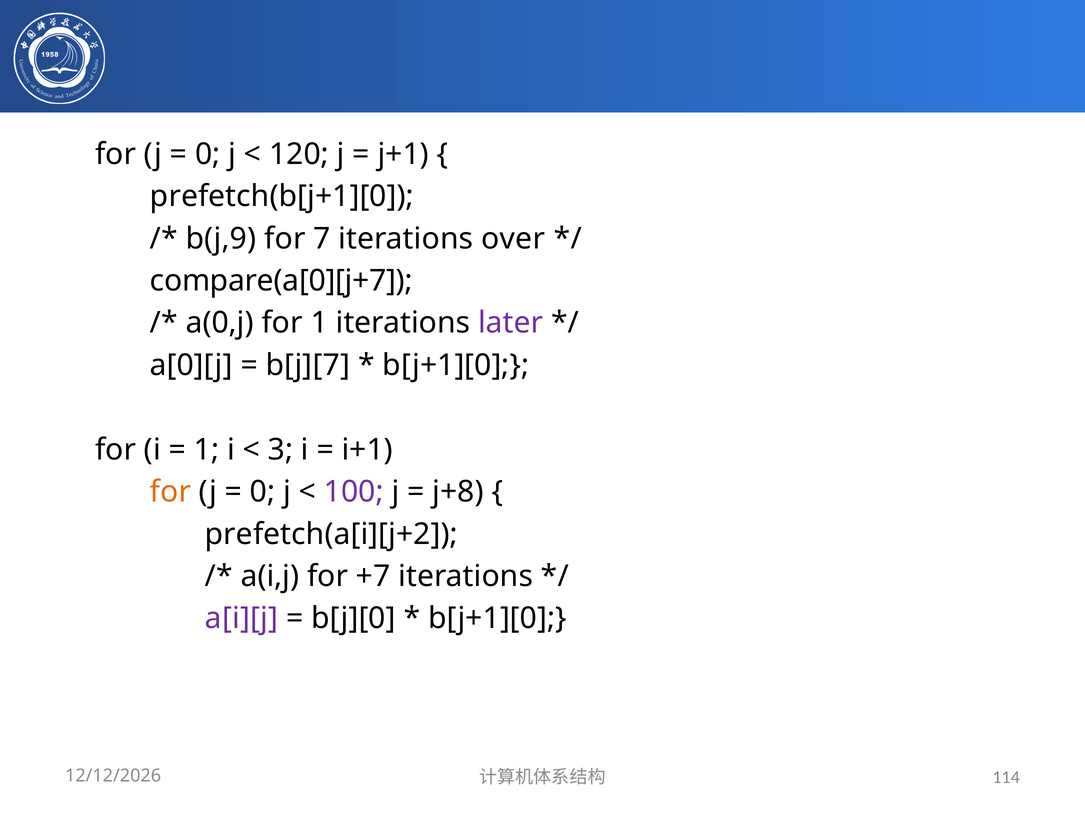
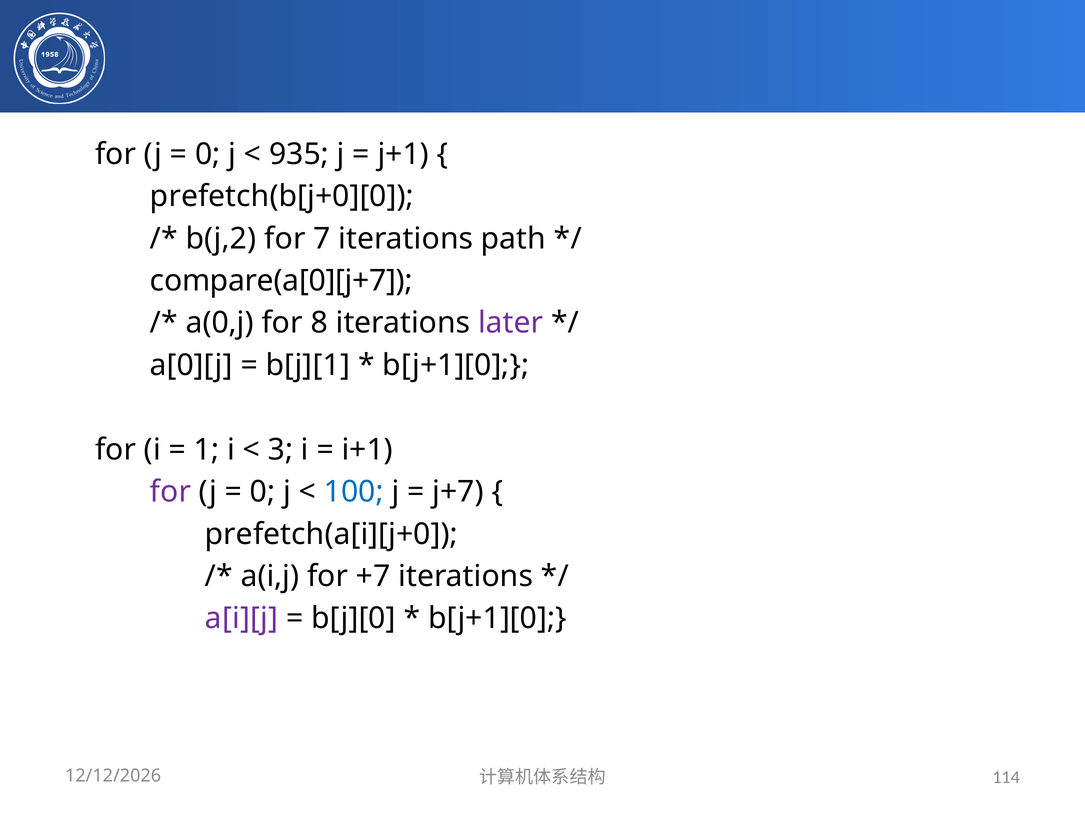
120: 120 -> 935
prefetch(b[j+1][0: prefetch(b[j+1][0 -> prefetch(b[j+0][0
b(j,9: b(j,9 -> b(j,2
over: over -> path
for 1: 1 -> 8
b[j][7: b[j][7 -> b[j][1
for at (170, 492) colour: orange -> purple
100 colour: purple -> blue
j+8: j+8 -> j+7
prefetch(a[i][j+2: prefetch(a[i][j+2 -> prefetch(a[i][j+0
